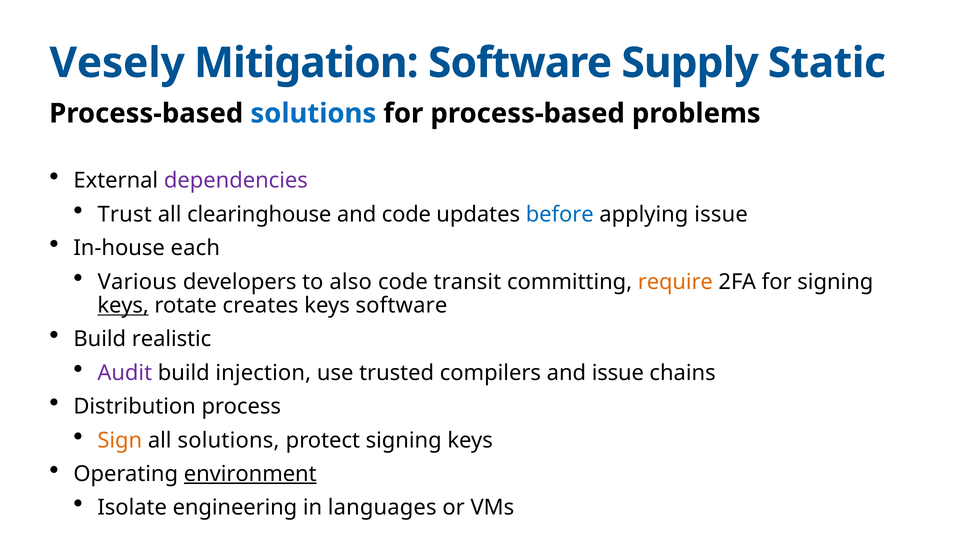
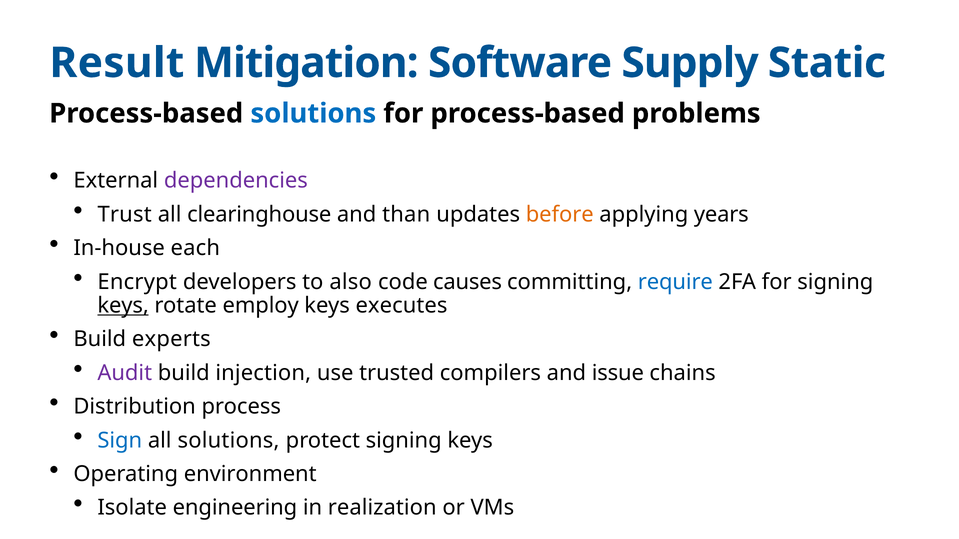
Vesely: Vesely -> Result
and code: code -> than
before colour: blue -> orange
applying issue: issue -> years
Various: Various -> Encrypt
transit: transit -> causes
require colour: orange -> blue
creates: creates -> employ
keys software: software -> executes
realistic: realistic -> experts
Sign colour: orange -> blue
environment underline: present -> none
languages: languages -> realization
